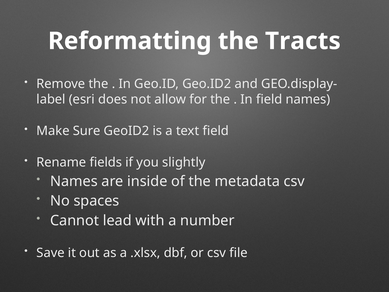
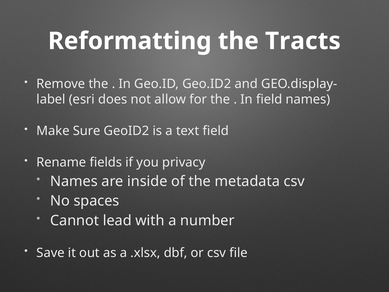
slightly: slightly -> privacy
